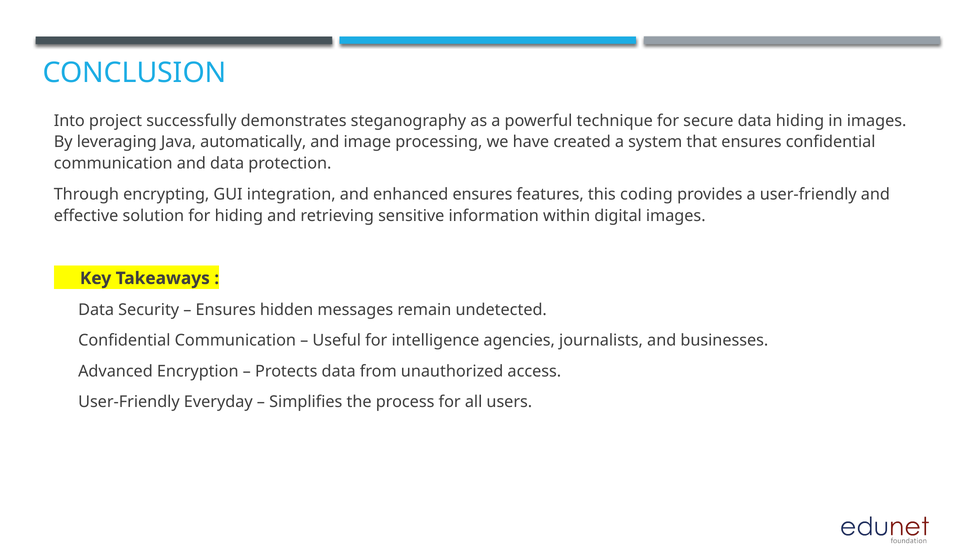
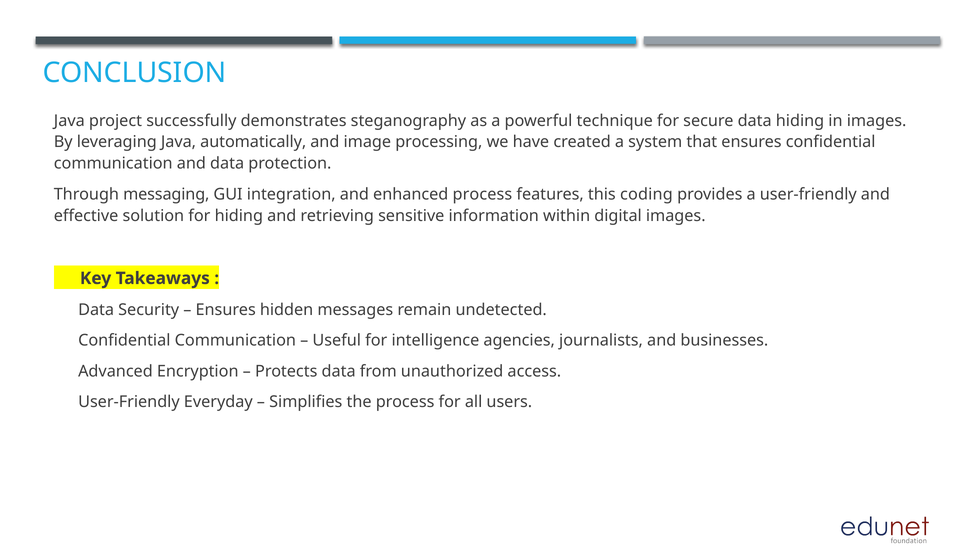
Into at (69, 121): Into -> Java
encrypting: encrypting -> messaging
enhanced ensures: ensures -> process
